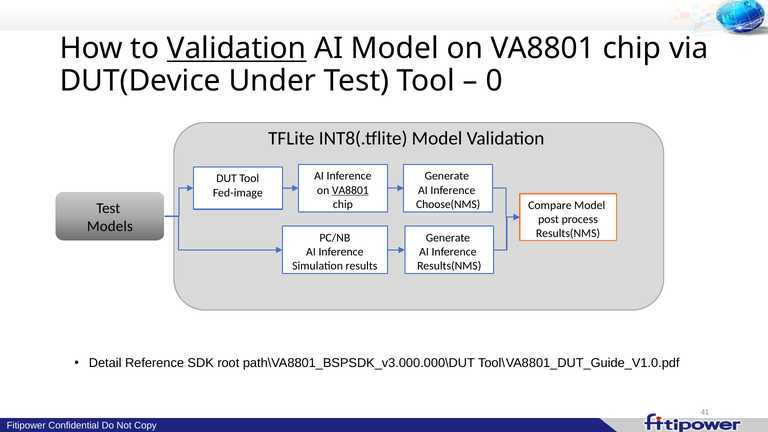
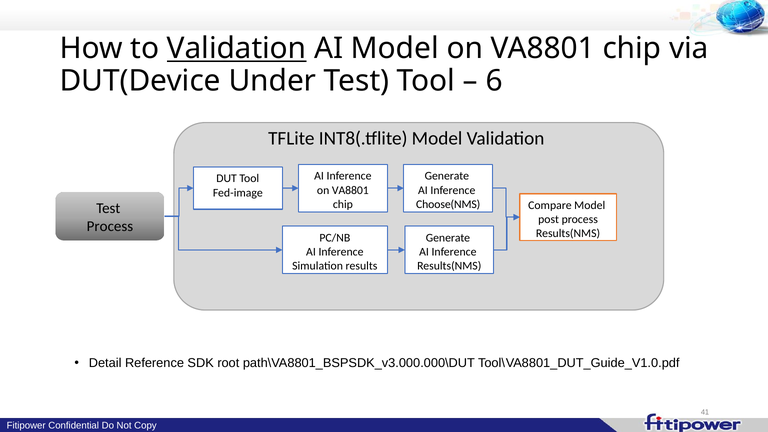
0: 0 -> 6
VA8801 at (350, 190) underline: present -> none
Models at (110, 226): Models -> Process
